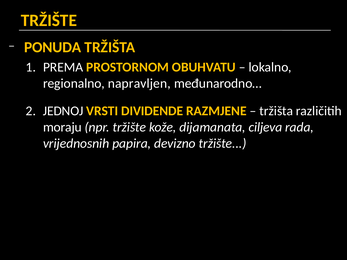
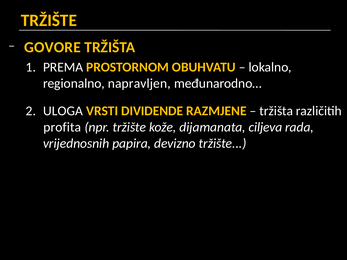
PONUDA: PONUDA -> GOVORE
JEDNOJ: JEDNOJ -> ULOGA
moraju: moraju -> profita
